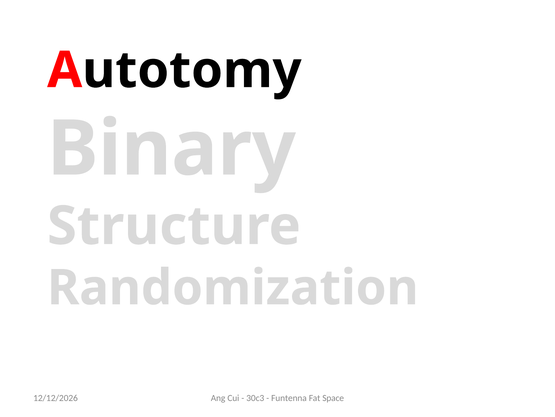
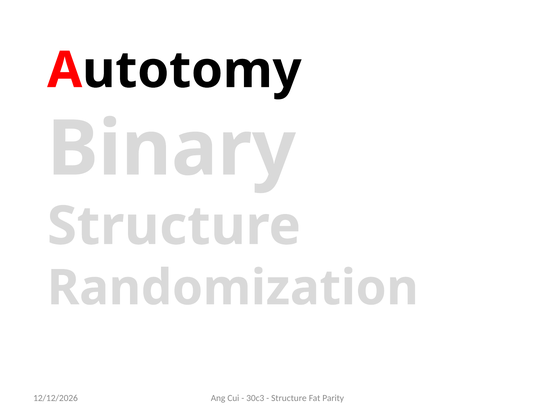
Funtenna at (289, 397): Funtenna -> Structure
Space: Space -> Parity
